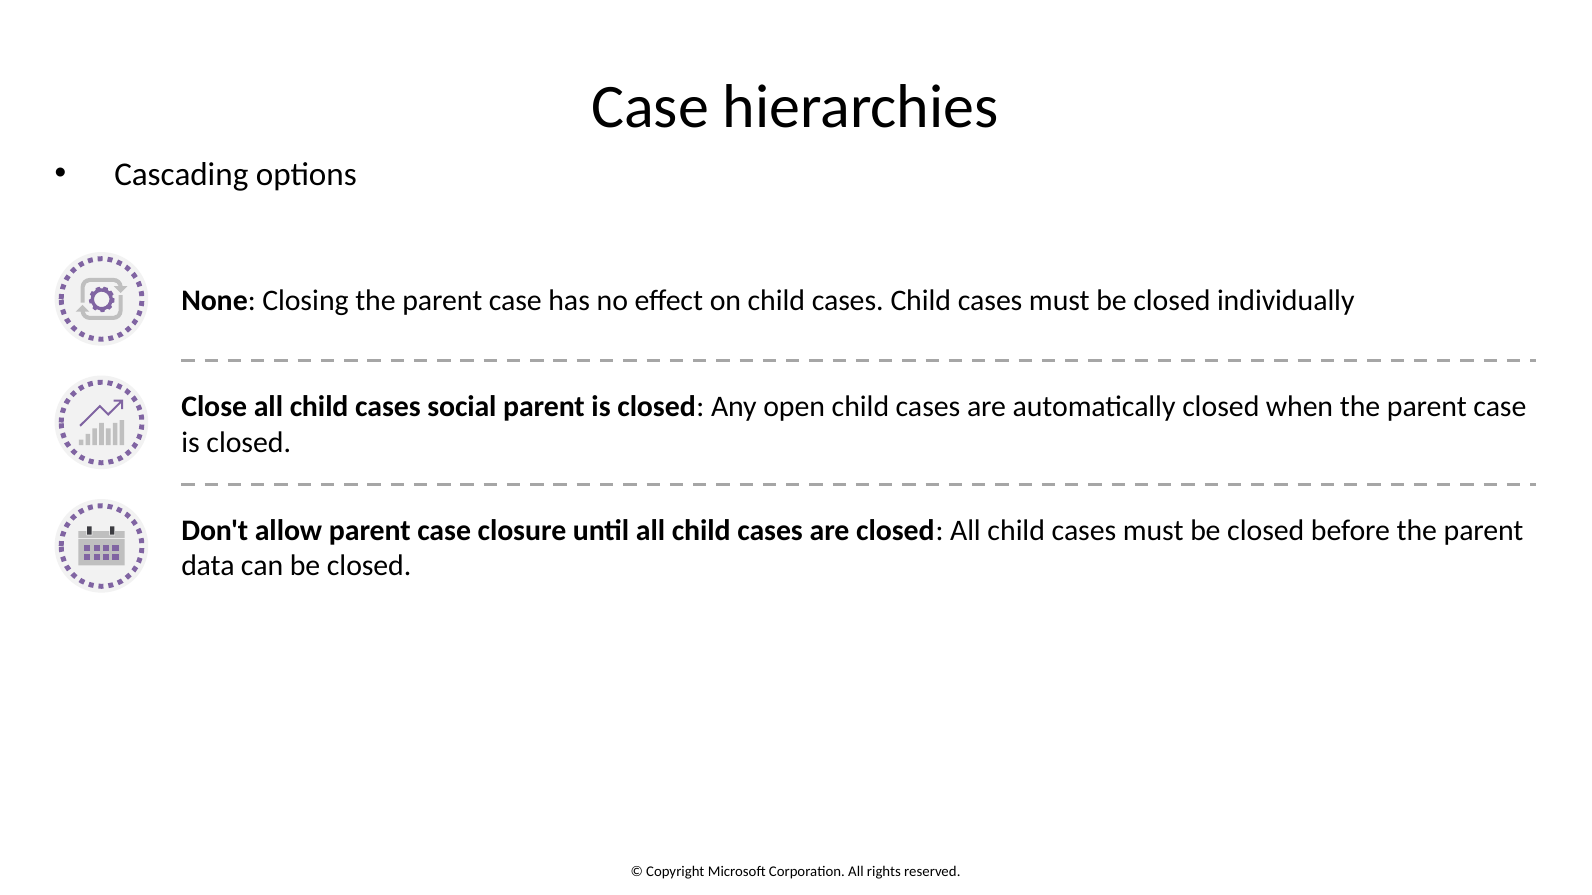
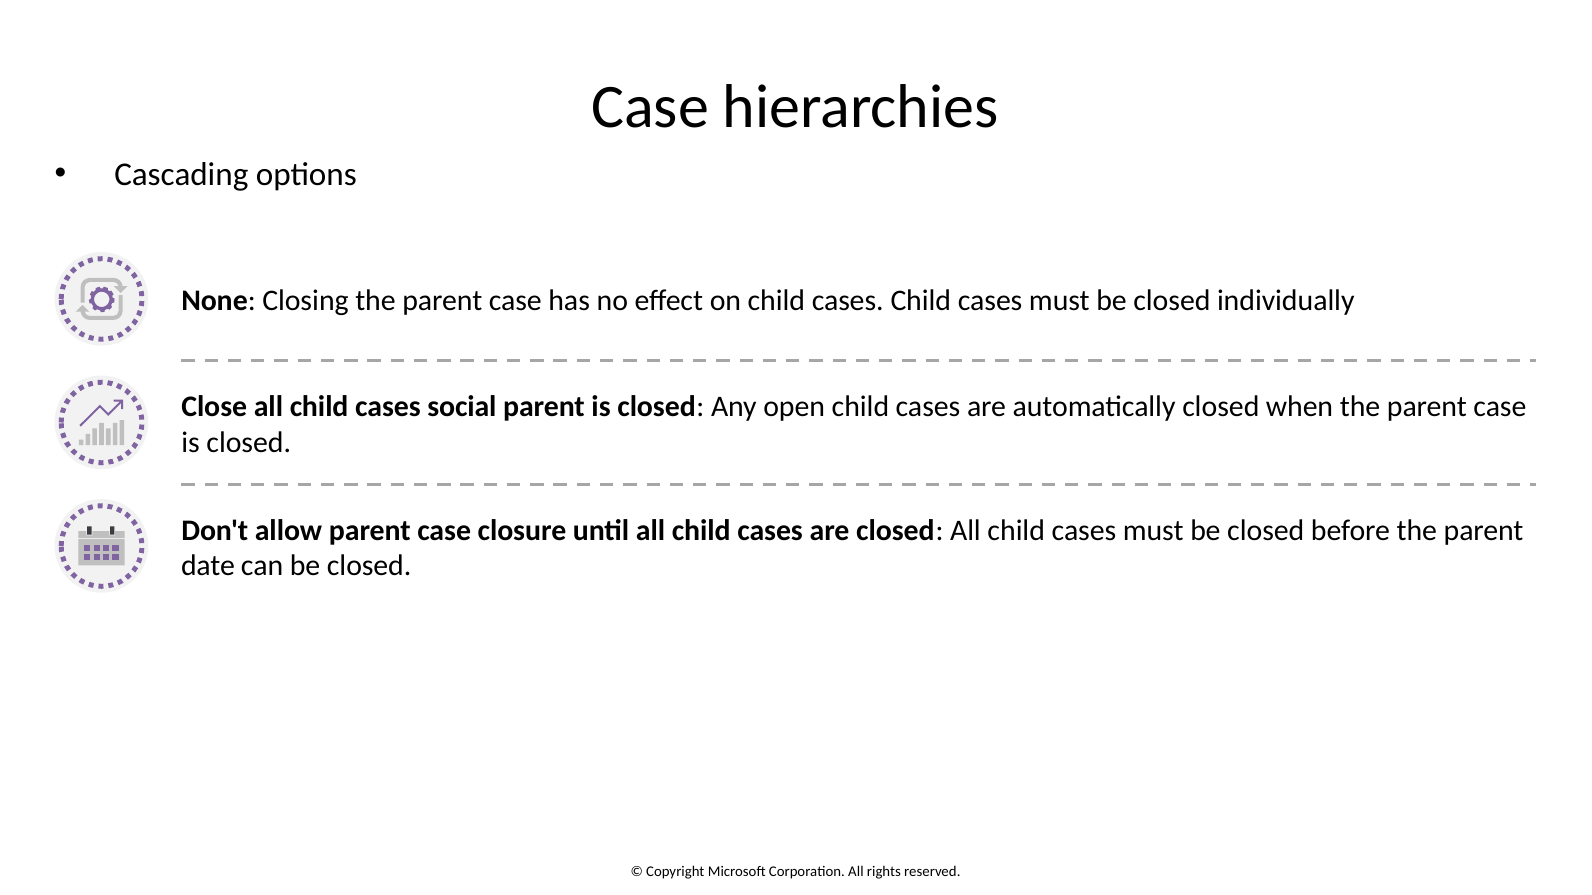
data: data -> date
